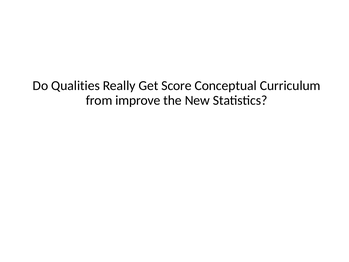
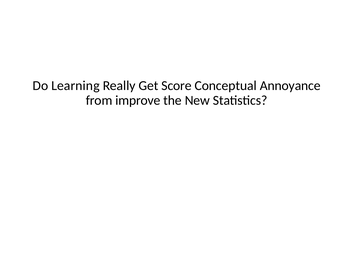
Qualities: Qualities -> Learning
Curriculum: Curriculum -> Annoyance
